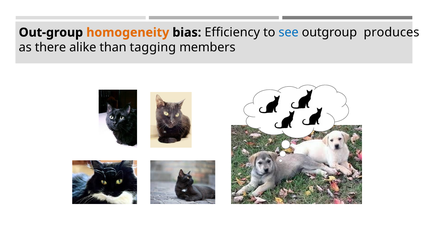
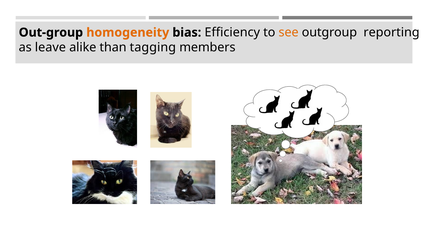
see colour: blue -> orange
produces: produces -> reporting
there: there -> leave
